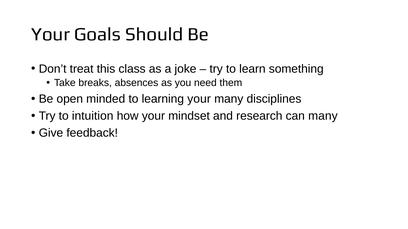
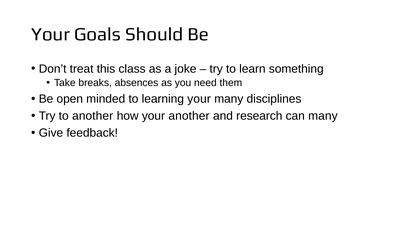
to intuition: intuition -> another
your mindset: mindset -> another
